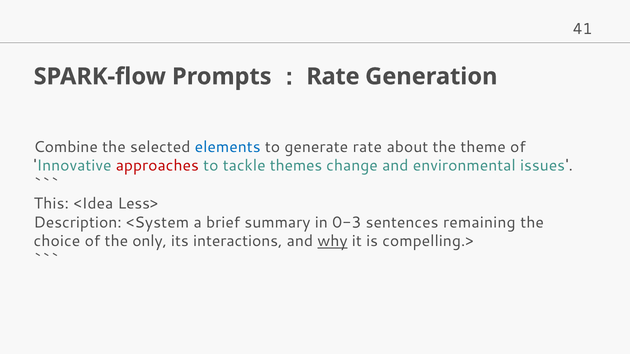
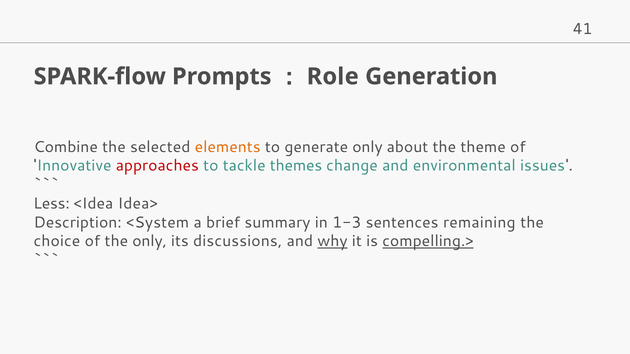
Rate at (333, 77): Rate -> Role
elements colour: blue -> orange
generate rate: rate -> only
This: This -> Less
Less>: Less> -> Idea>
0-3: 0-3 -> 1-3
interactions: interactions -> discussions
compelling.> underline: none -> present
